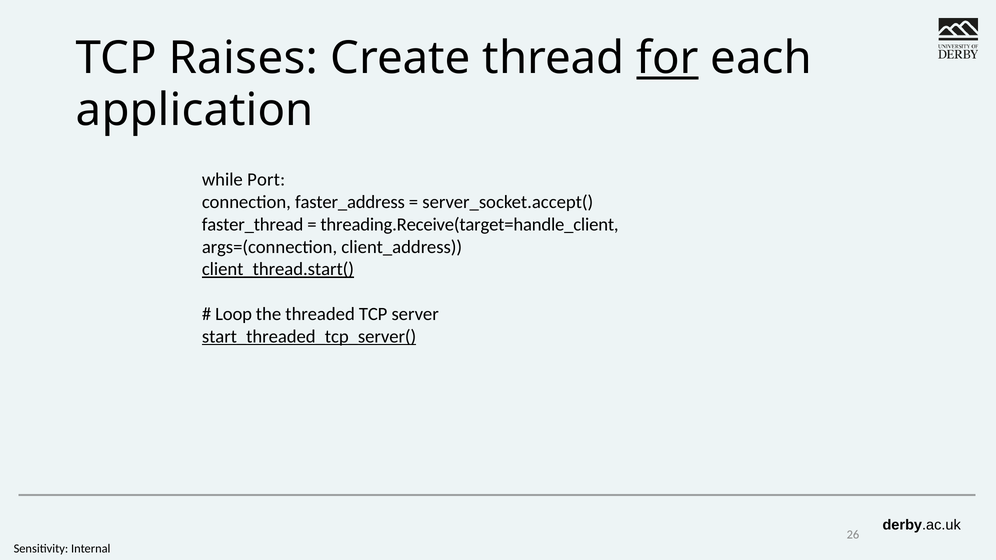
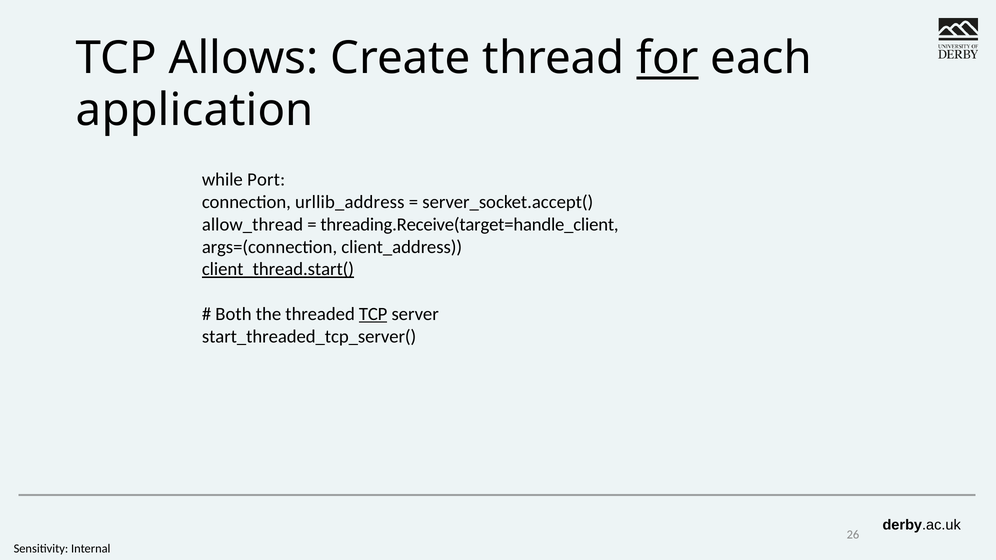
Raises: Raises -> Allows
faster_address: faster_address -> urllib_address
faster_thread: faster_thread -> allow_thread
Loop: Loop -> Both
TCP at (373, 314) underline: none -> present
start_threaded_tcp_server( underline: present -> none
